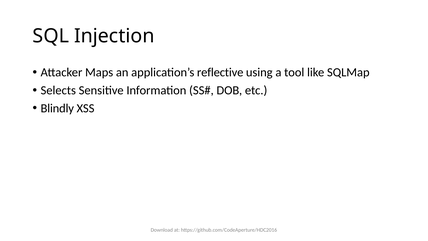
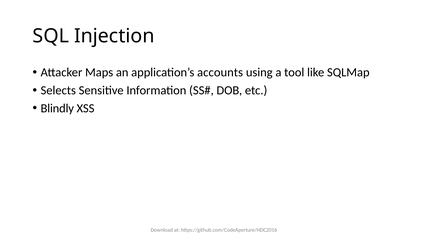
reflective: reflective -> accounts
